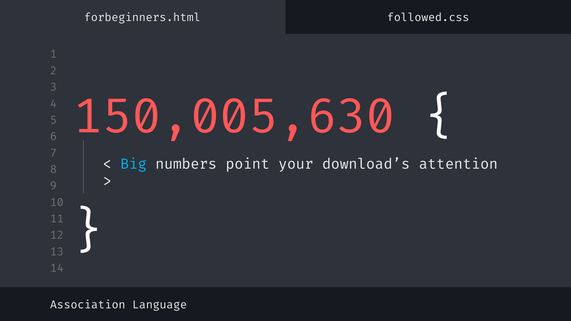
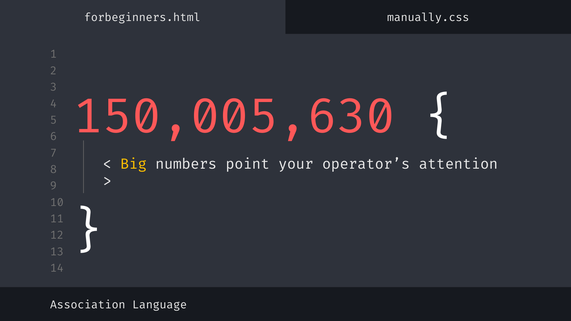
followed.css: followed.css -> manually.css
Big colour: light blue -> yellow
download’s: download’s -> operator’s
